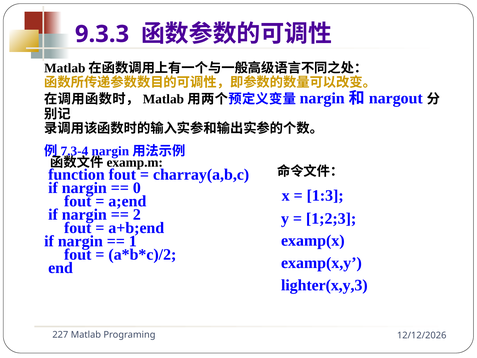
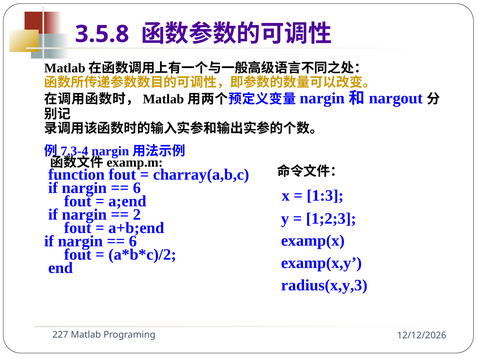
9.3.3: 9.3.3 -> 3.5.8
0 at (137, 188): 0 -> 6
1 at (133, 241): 1 -> 6
lighter(x,y,3: lighter(x,y,3 -> radius(x,y,3
